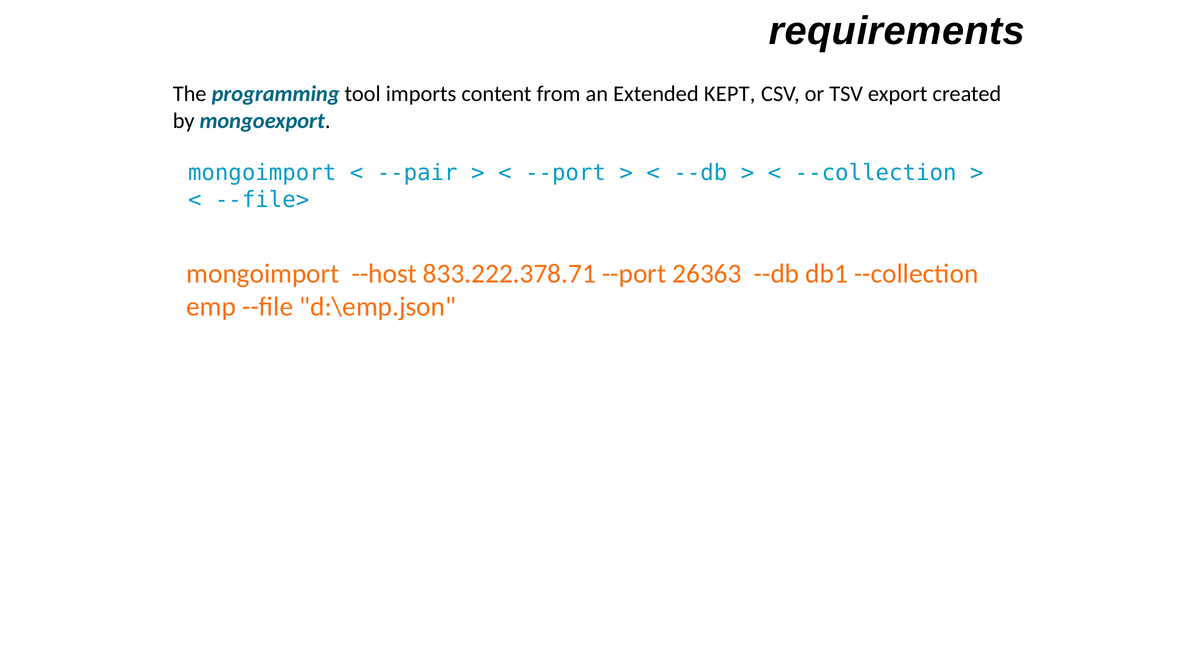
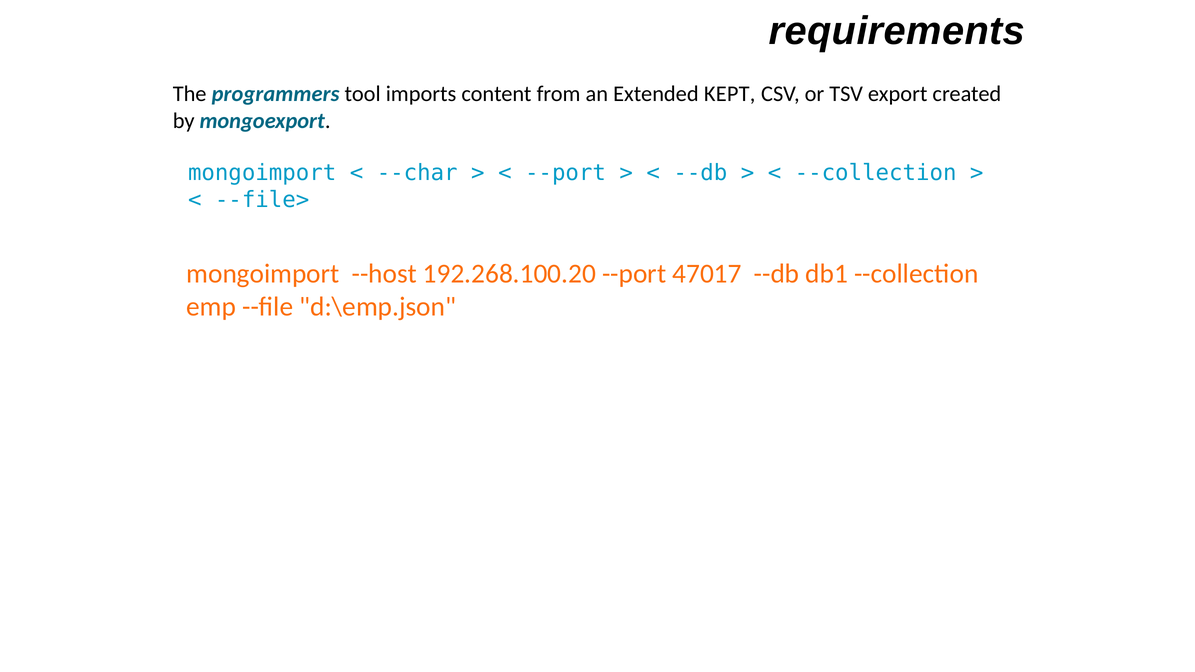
programming: programming -> programmers
--pair: --pair -> --char
833.222.378.71: 833.222.378.71 -> 192.268.100.20
26363: 26363 -> 47017
